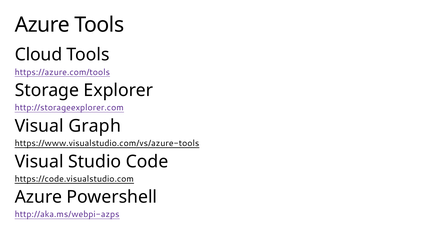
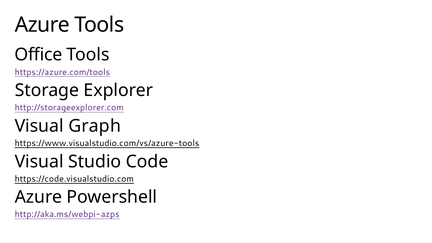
Cloud: Cloud -> Office
